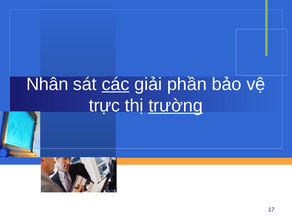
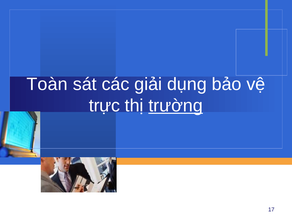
Nhân: Nhân -> Toàn
các underline: present -> none
phần: phần -> dụng
